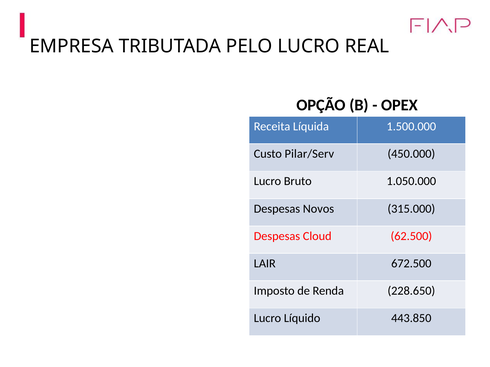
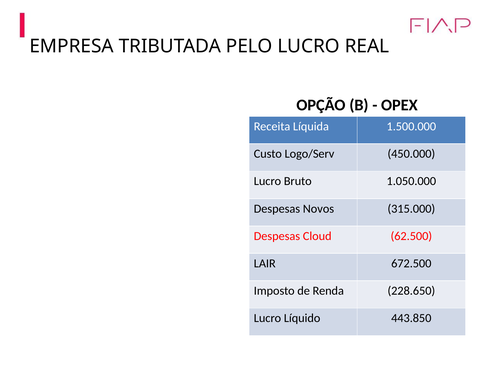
Pilar/Serv: Pilar/Serv -> Logo/Serv
